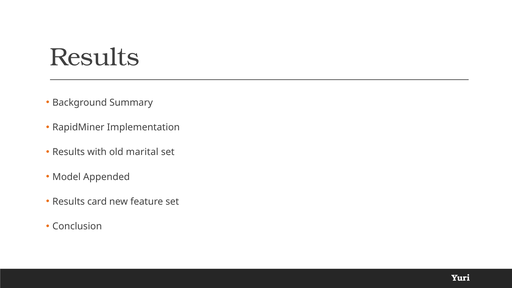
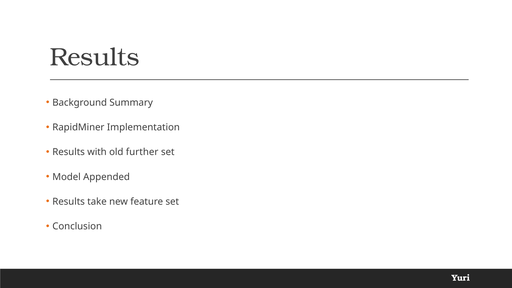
marital: marital -> further
card: card -> take
